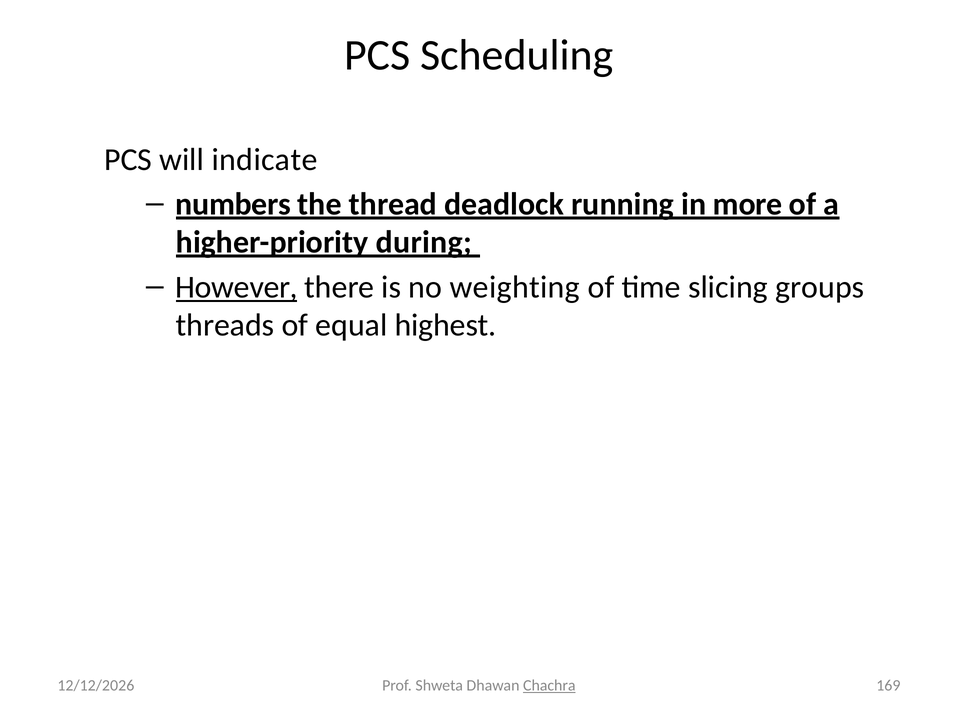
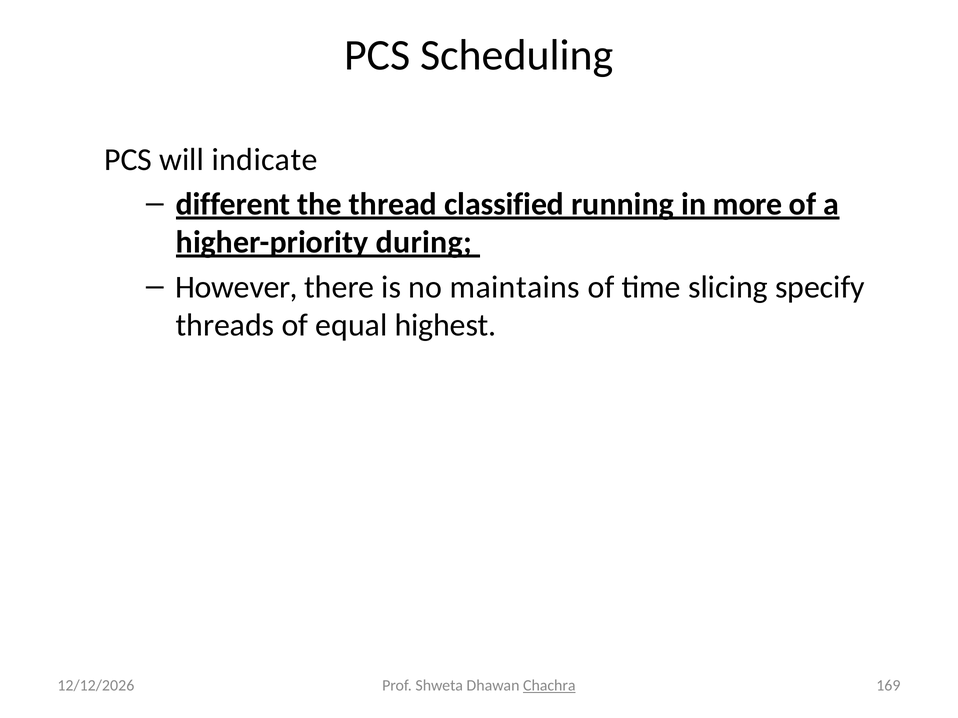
numbers: numbers -> different
deadlock: deadlock -> classified
However underline: present -> none
weighting: weighting -> maintains
groups: groups -> specify
